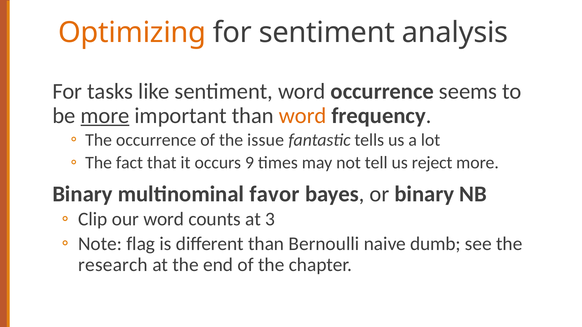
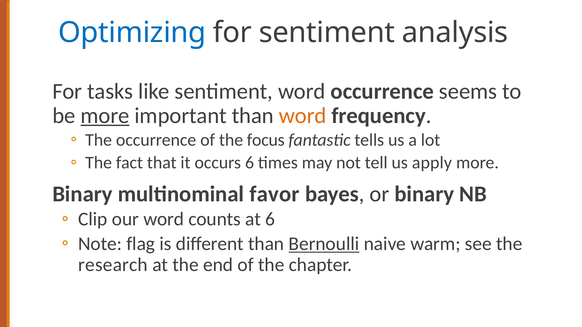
Optimizing colour: orange -> blue
issue: issue -> focus
occurs 9: 9 -> 6
reject: reject -> apply
at 3: 3 -> 6
Bernoulli underline: none -> present
dumb: dumb -> warm
